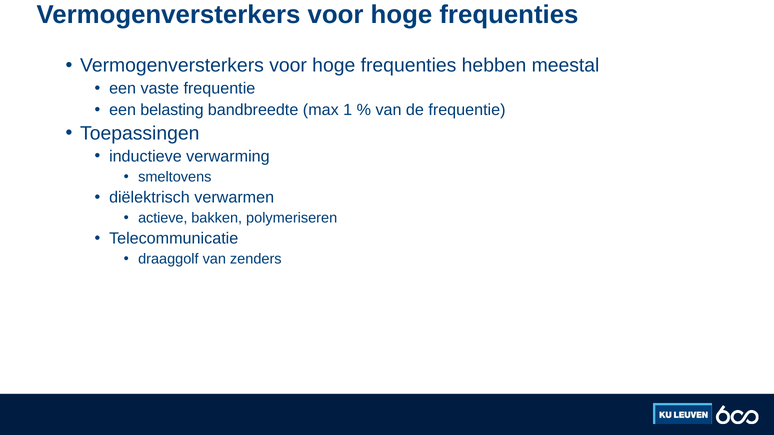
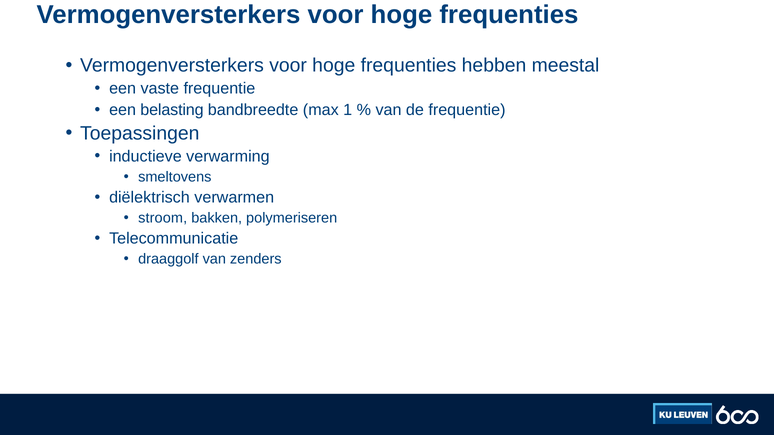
actieve: actieve -> stroom
